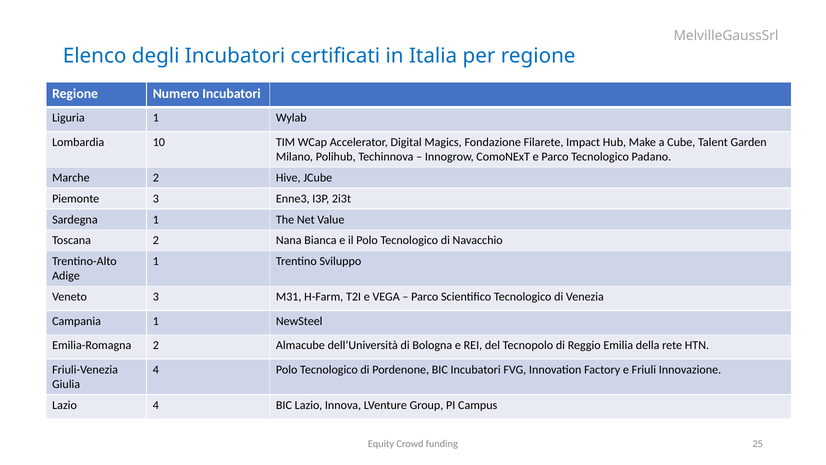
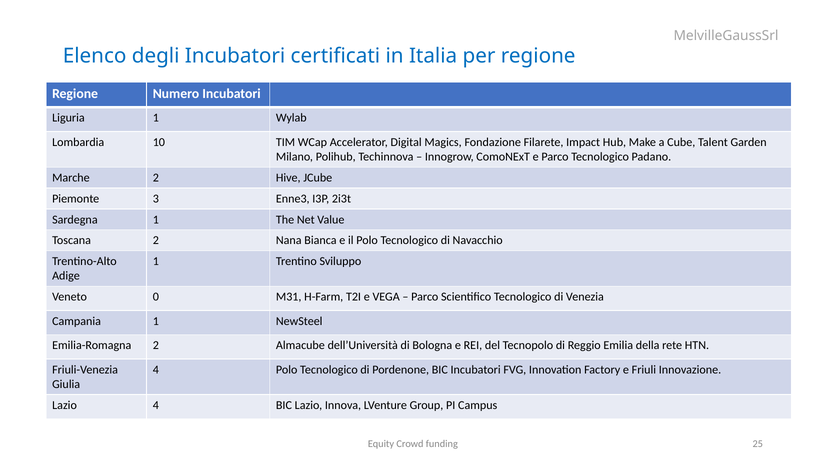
Veneto 3: 3 -> 0
